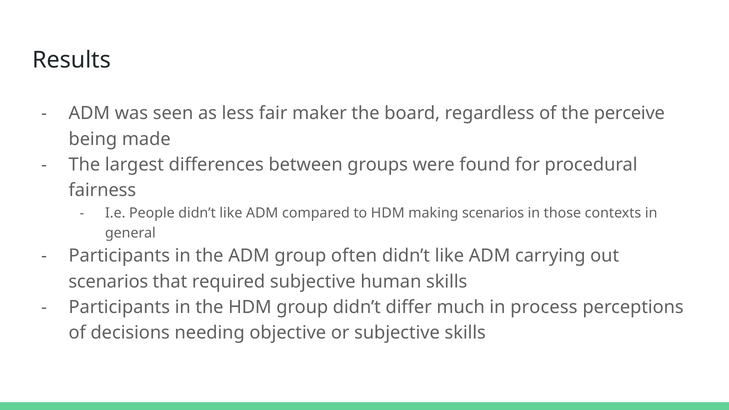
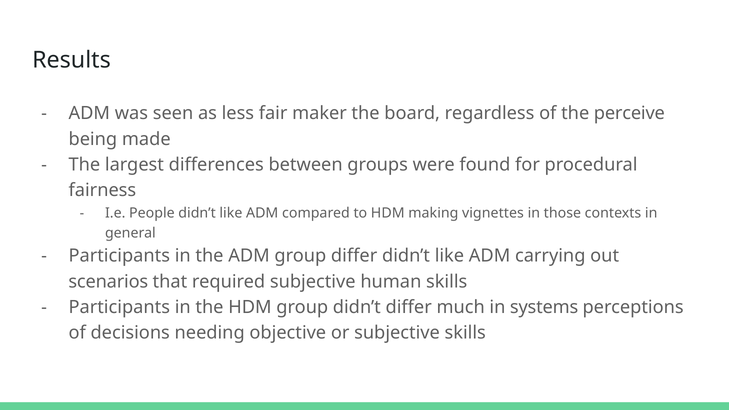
making scenarios: scenarios -> vignettes
group often: often -> differ
process: process -> systems
